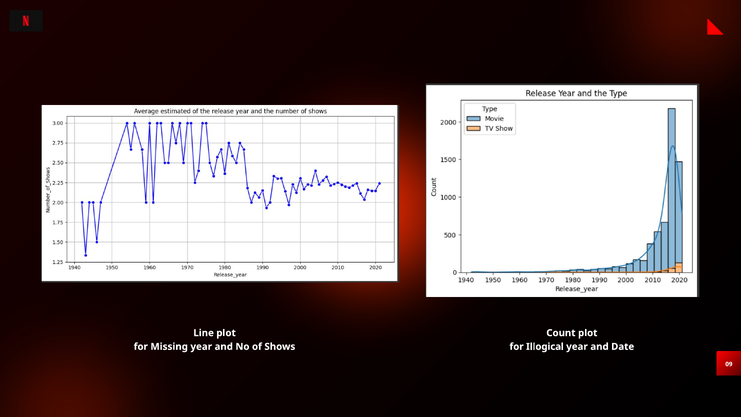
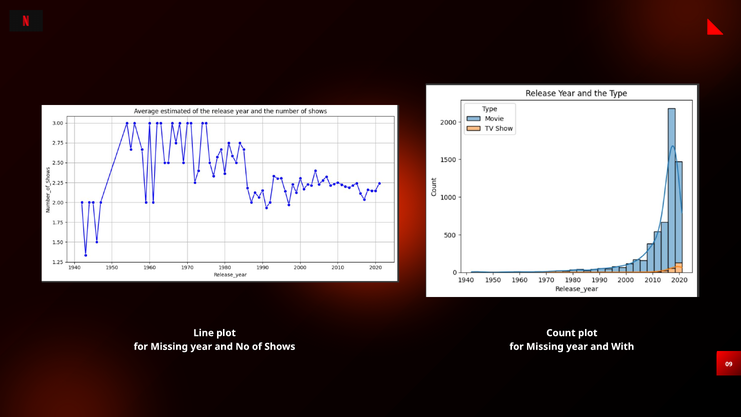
Illogical at (545, 346): Illogical -> Missing
Date: Date -> With
